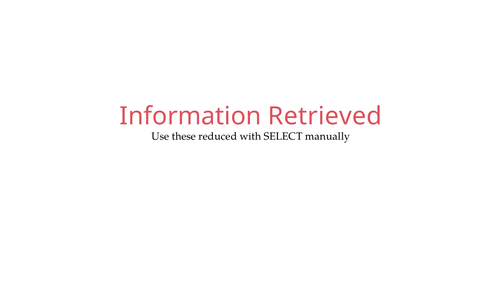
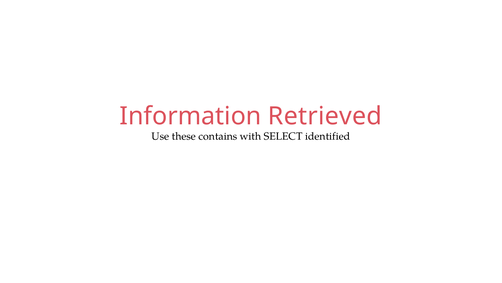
reduced: reduced -> contains
manually: manually -> identified
